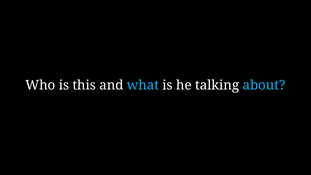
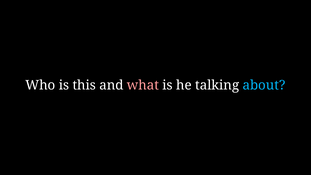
what colour: light blue -> pink
